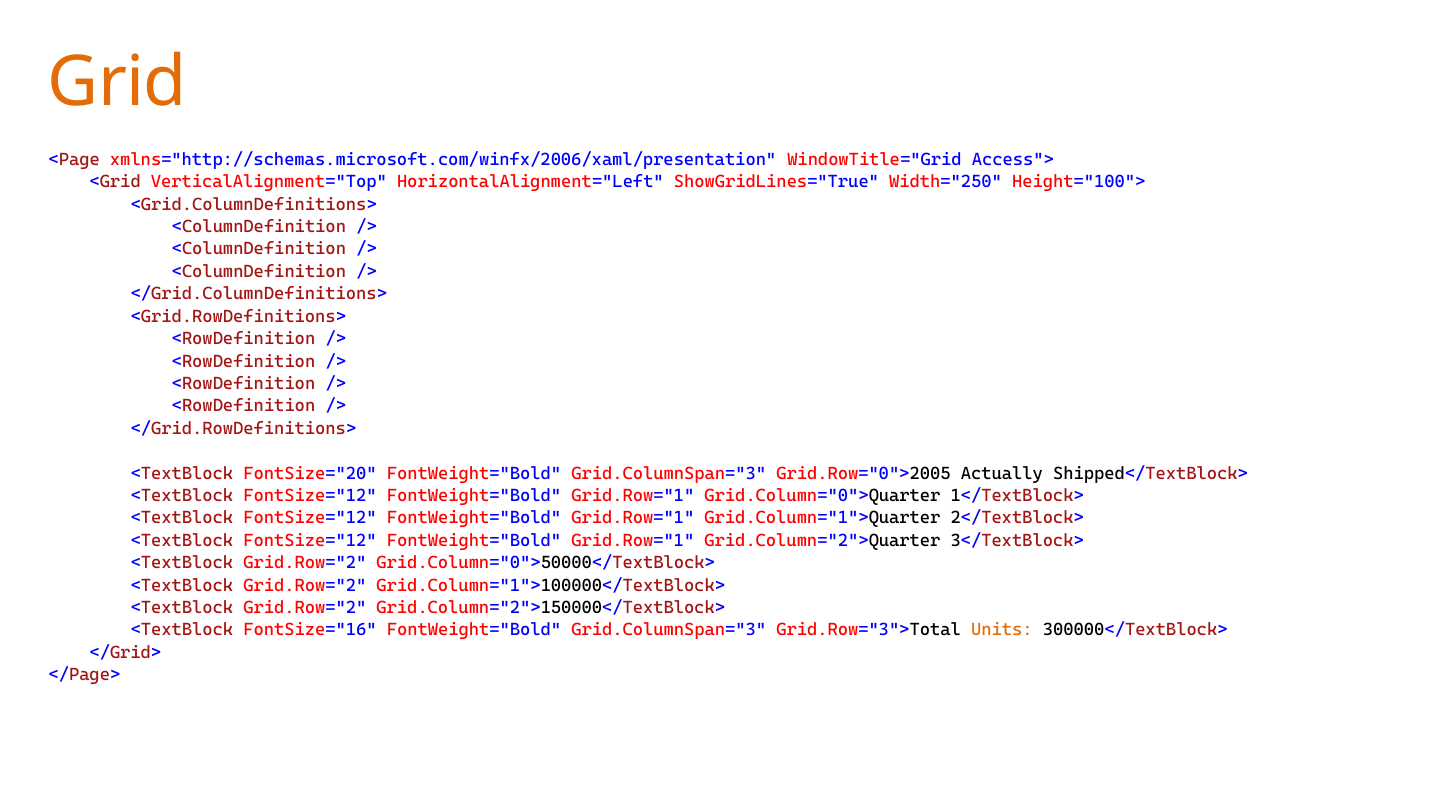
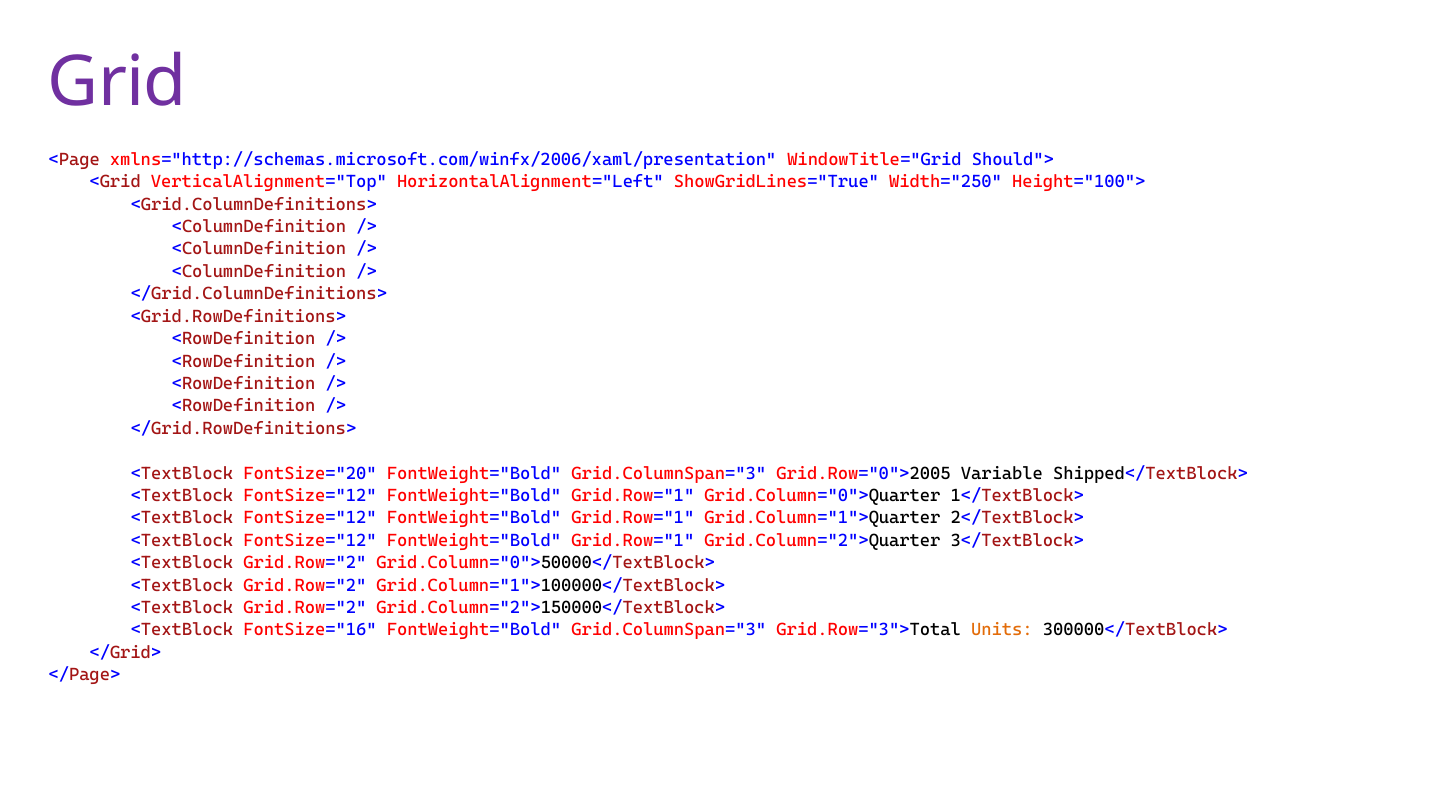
Grid colour: orange -> purple
Access">: Access"> -> Should">
Actually: Actually -> Variable
